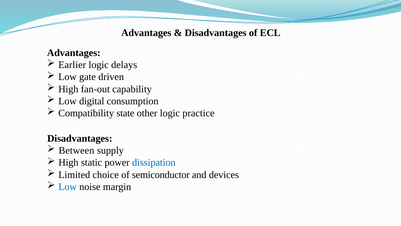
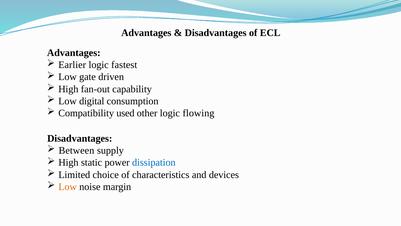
delays: delays -> fastest
state: state -> used
practice: practice -> flowing
semiconductor: semiconductor -> characteristics
Low at (68, 186) colour: blue -> orange
